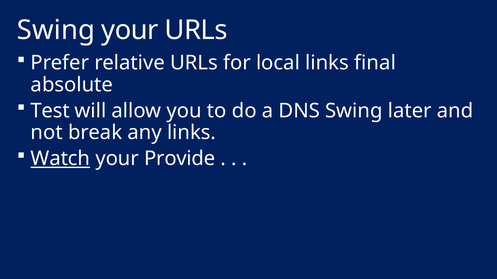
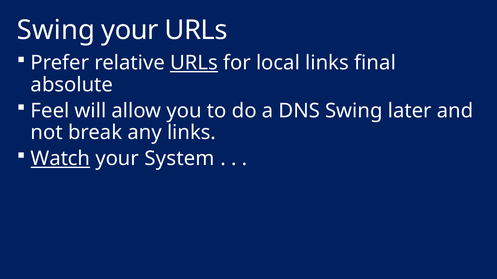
URLs at (194, 63) underline: none -> present
Test: Test -> Feel
Provide: Provide -> System
